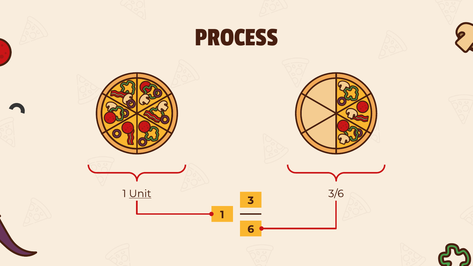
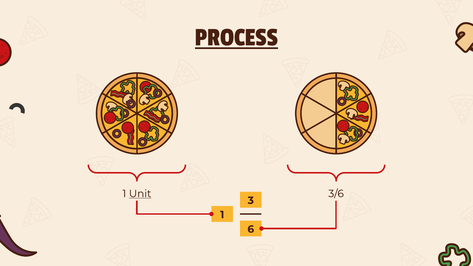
PROCESS underline: none -> present
